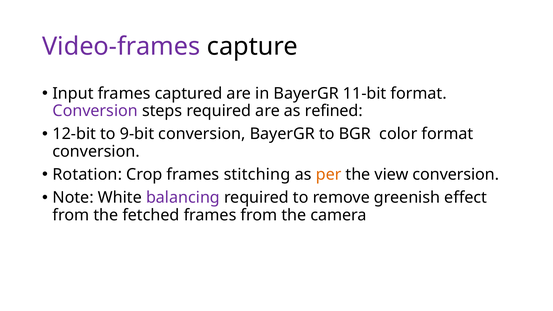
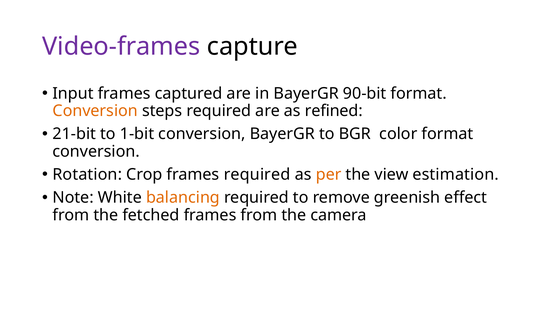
11-bit: 11-bit -> 90-bit
Conversion at (95, 111) colour: purple -> orange
12-bit: 12-bit -> 21-bit
9-bit: 9-bit -> 1-bit
frames stitching: stitching -> required
view conversion: conversion -> estimation
balancing colour: purple -> orange
